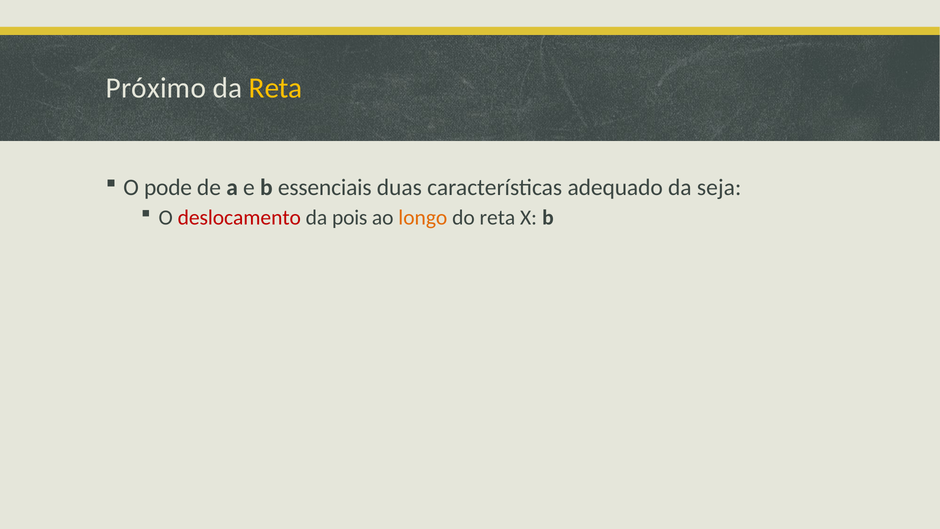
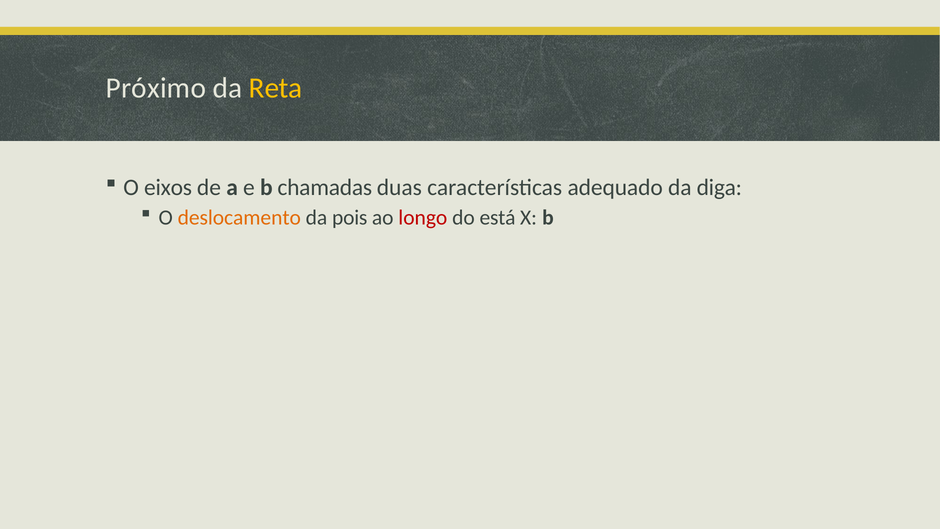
pode: pode -> eixos
essenciais: essenciais -> chamadas
seja: seja -> diga
deslocamento colour: red -> orange
longo colour: orange -> red
do reta: reta -> está
